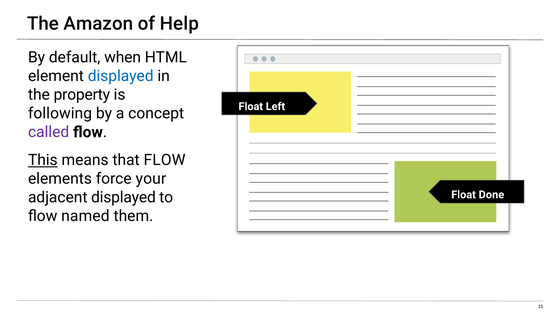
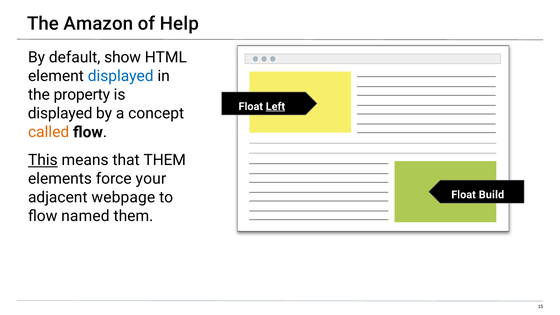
when: when -> show
Left underline: none -> present
following at (60, 113): following -> displayed
called colour: purple -> orange
that FLOW: FLOW -> THEM
Done: Done -> Build
adjacent displayed: displayed -> webpage
